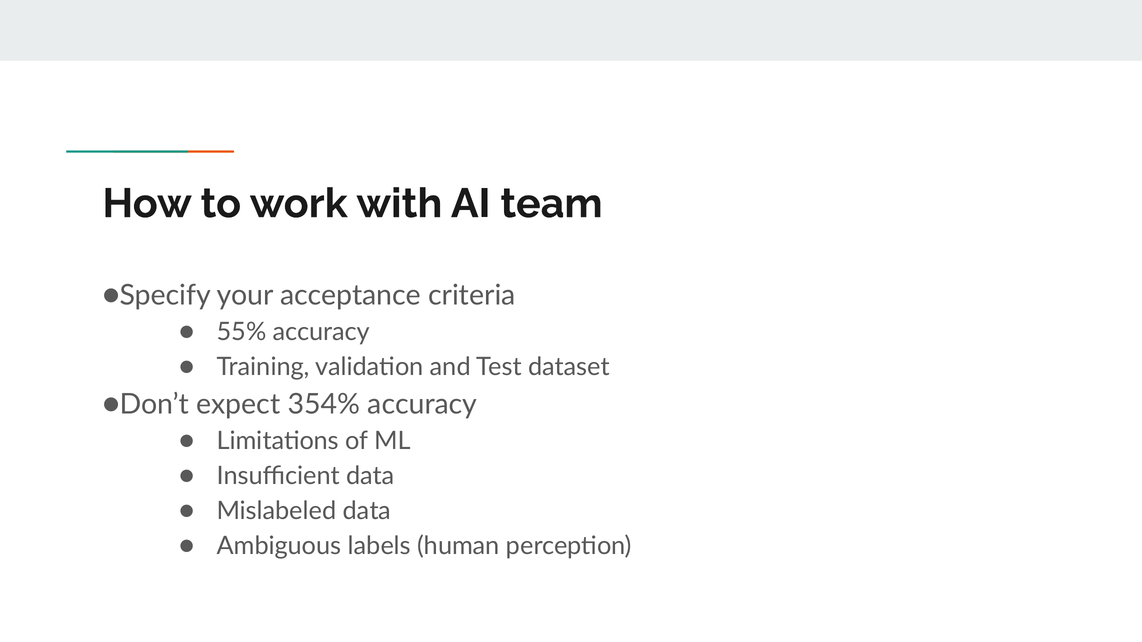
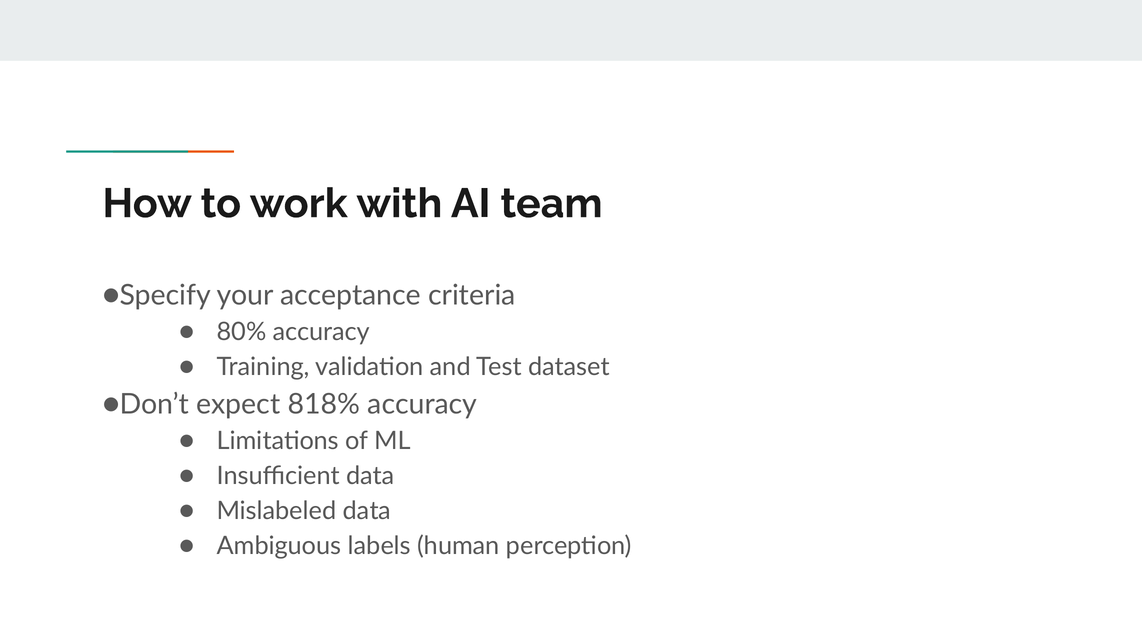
55%: 55% -> 80%
354%: 354% -> 818%
